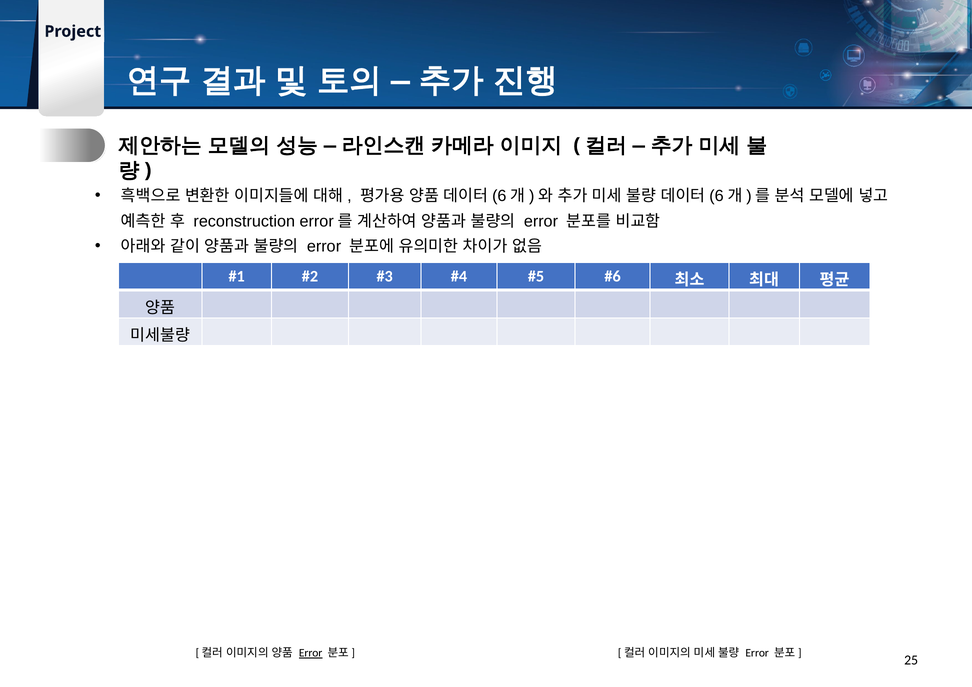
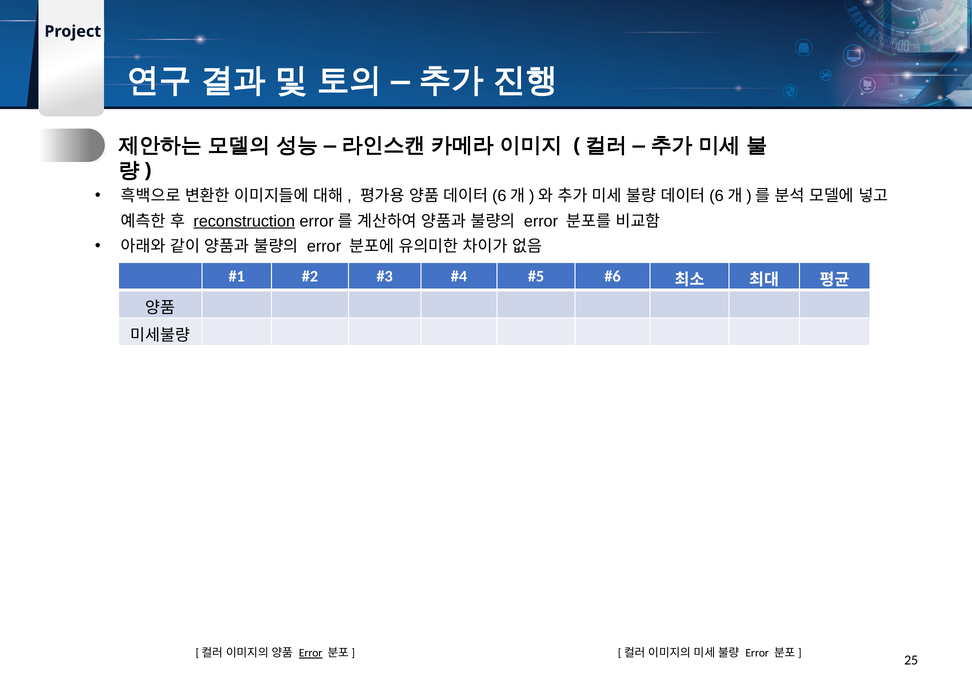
reconstruction underline: none -> present
